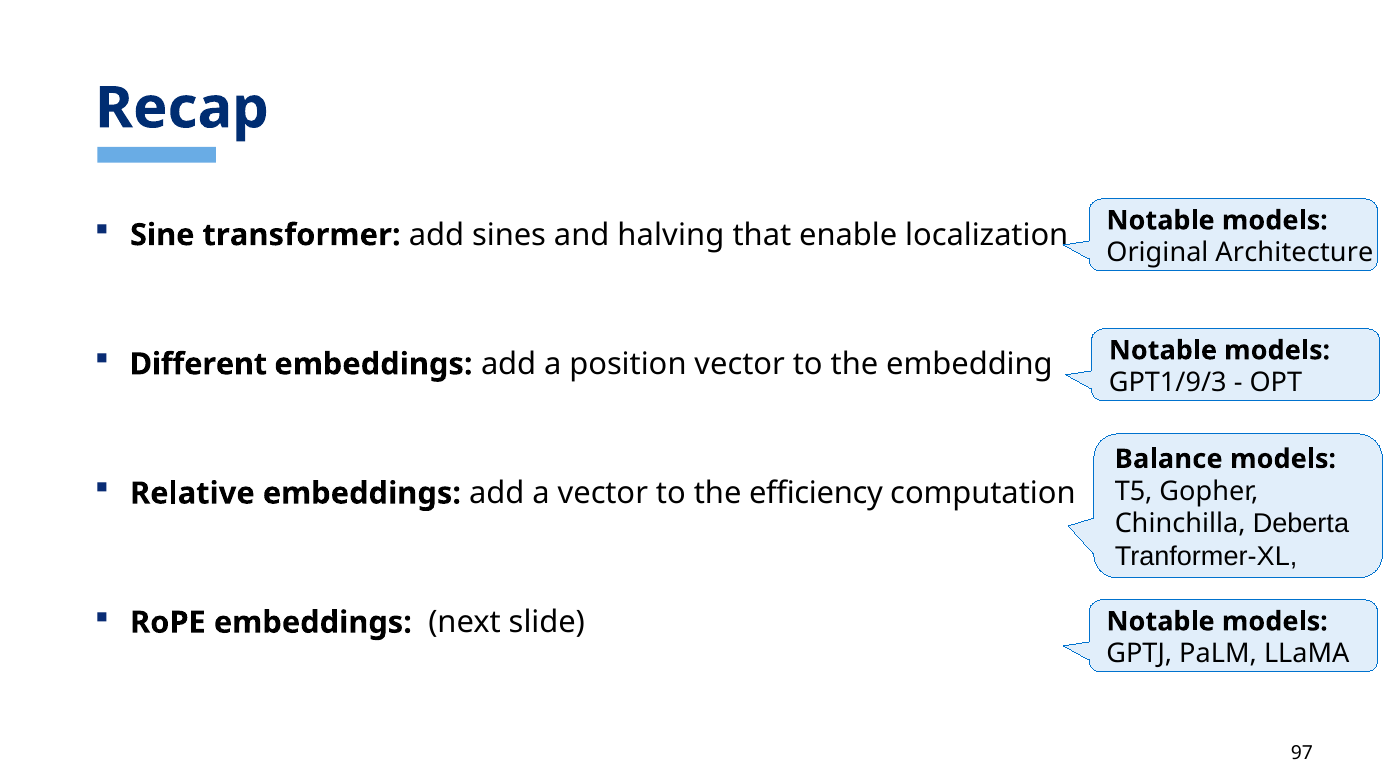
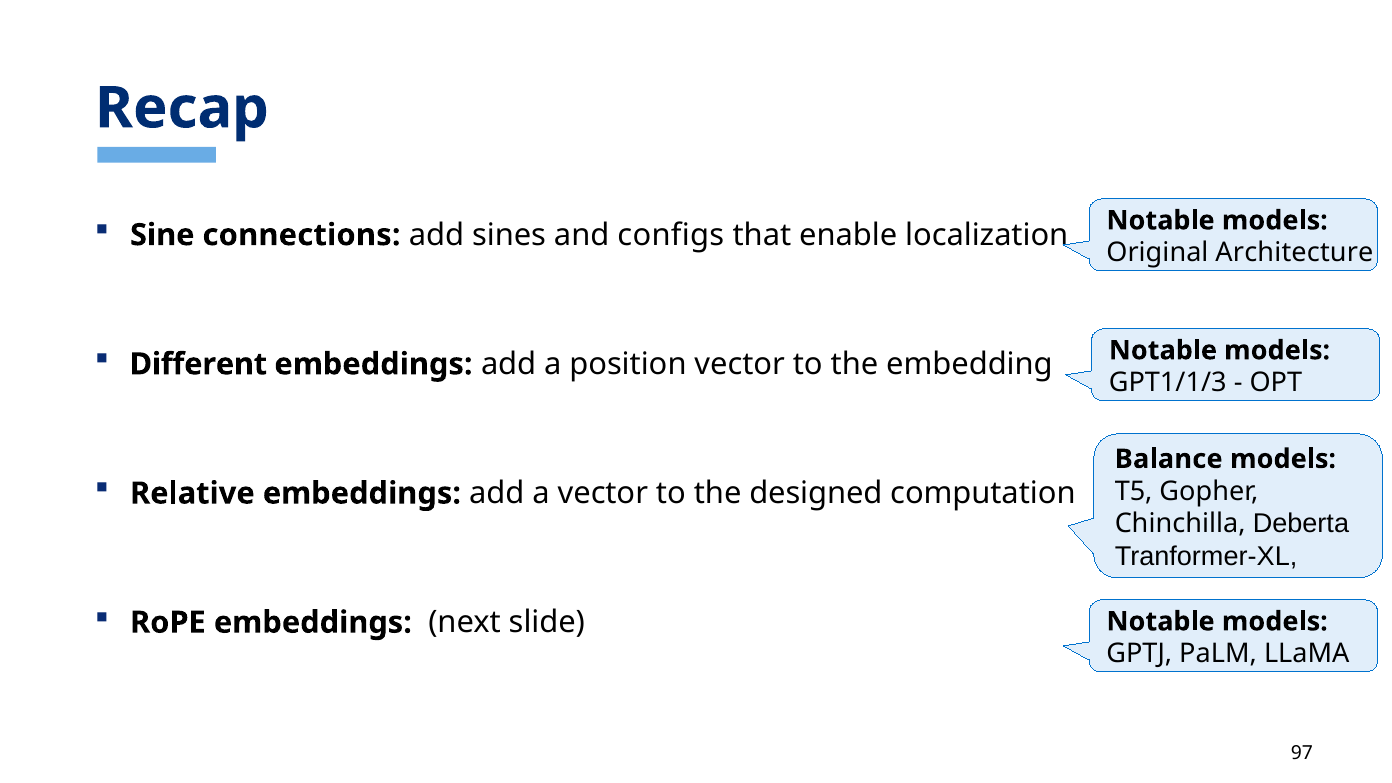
transformer: transformer -> connections
halving: halving -> configs
GPT1/9/3: GPT1/9/3 -> GPT1/1/3
efficiency: efficiency -> designed
